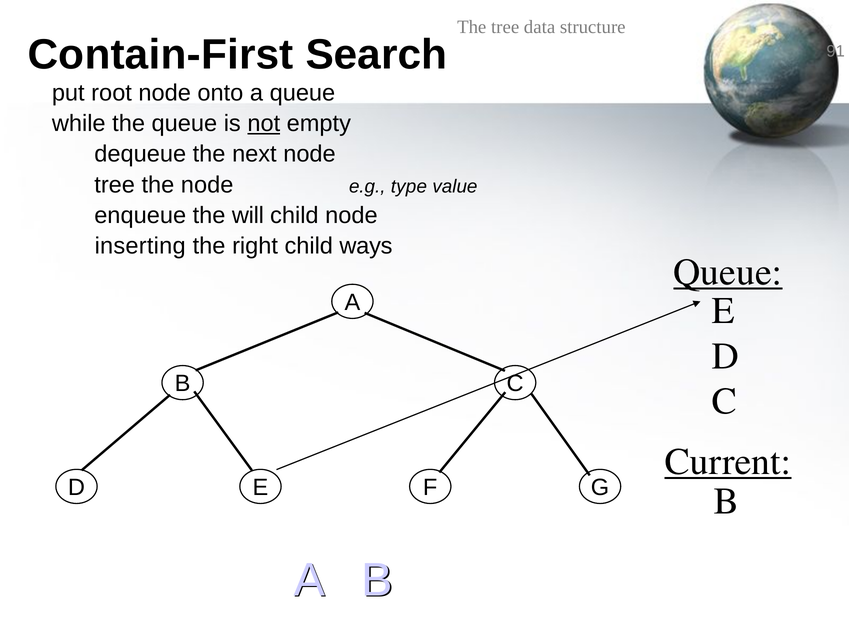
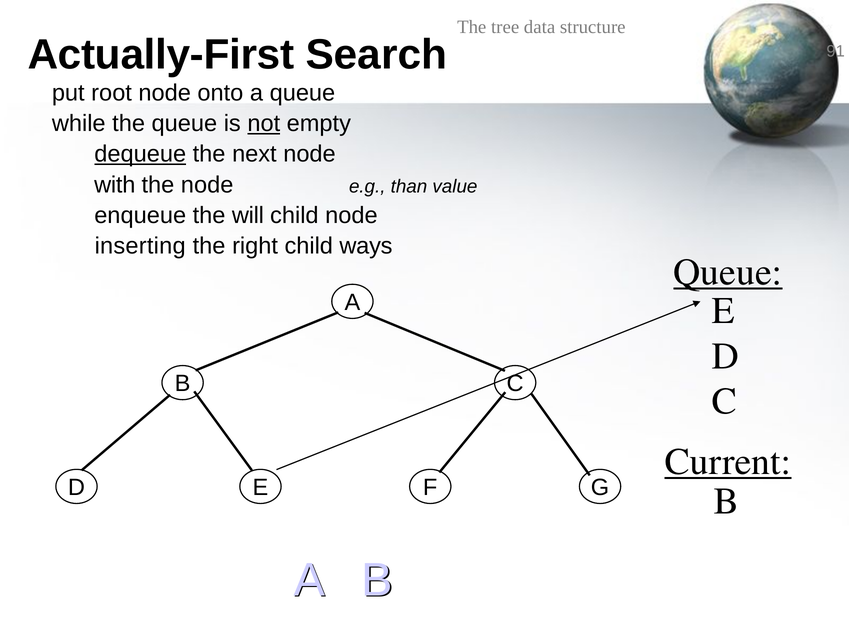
Contain-First: Contain-First -> Actually-First
dequeue underline: none -> present
tree at (115, 185): tree -> with
type: type -> than
